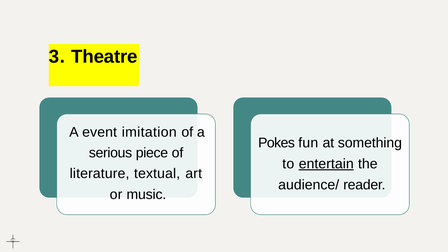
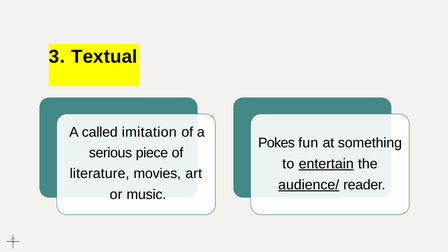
Theatre: Theatre -> Textual
event: event -> called
textual: textual -> movies
audience/ underline: none -> present
